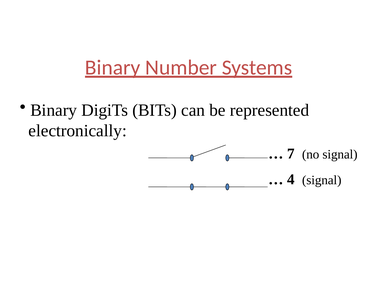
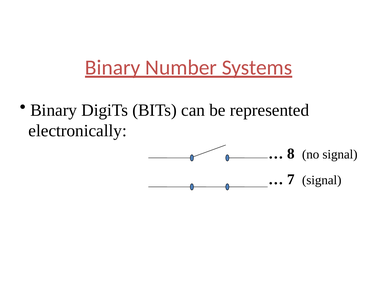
7: 7 -> 8
4: 4 -> 7
